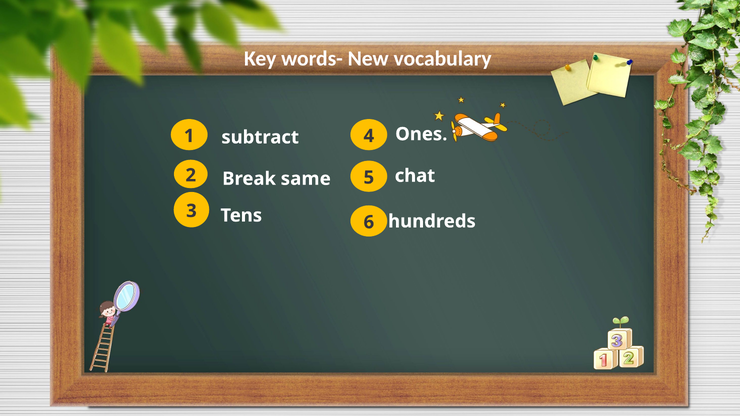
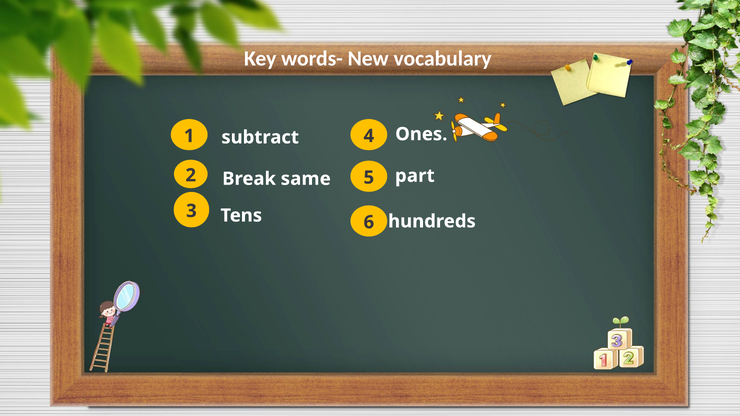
chat: chat -> part
